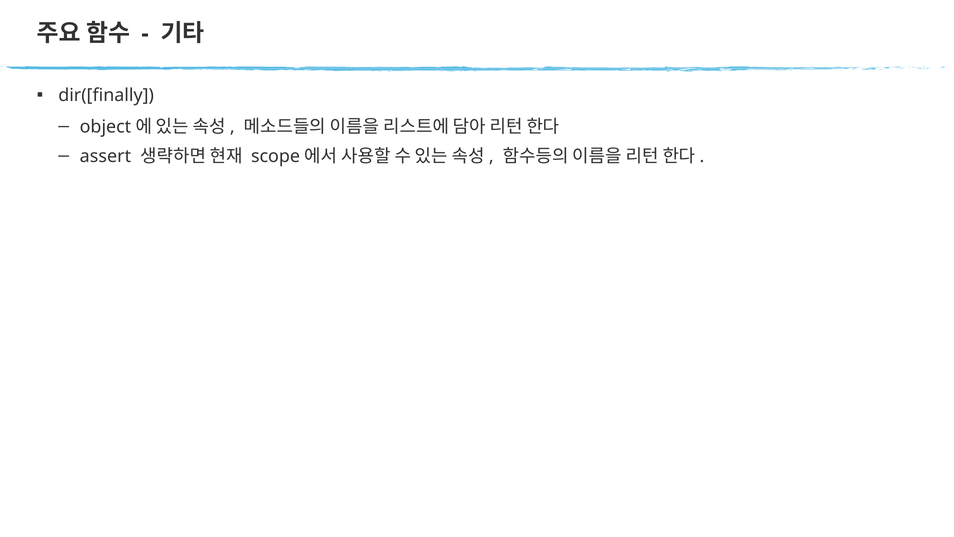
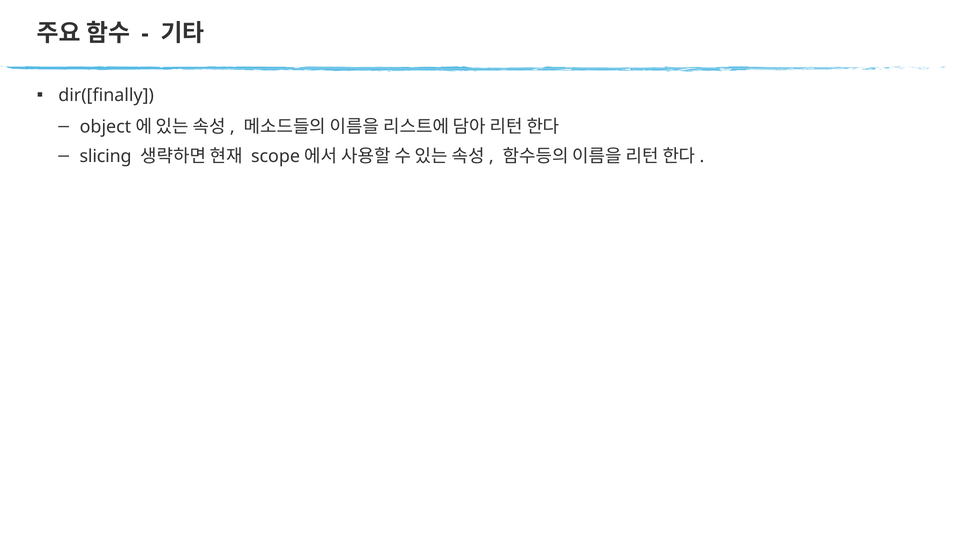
assert: assert -> slicing
